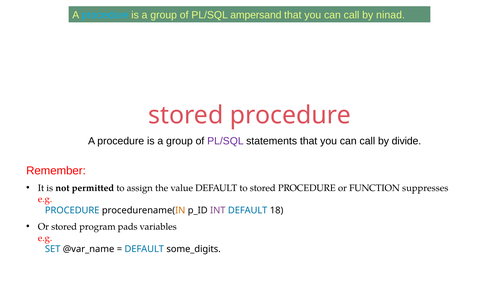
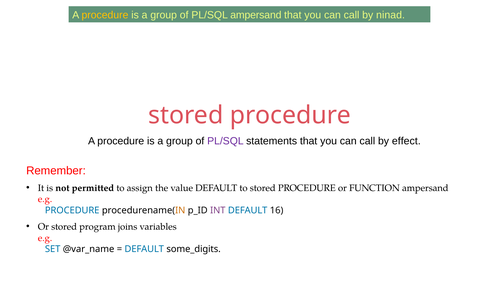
procedure at (105, 15) colour: light blue -> yellow
divide: divide -> effect
FUNCTION suppresses: suppresses -> ampersand
18: 18 -> 16
pads: pads -> joins
